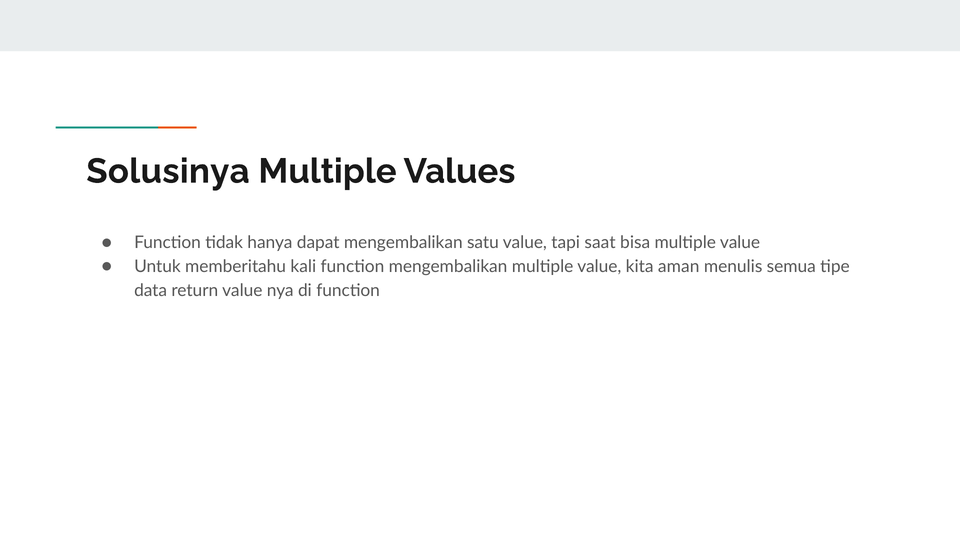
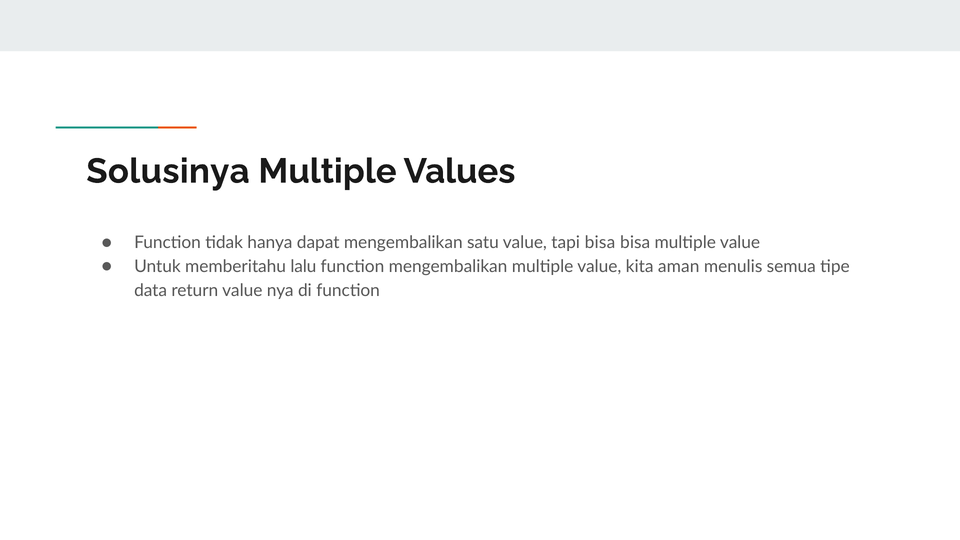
tapi saat: saat -> bisa
kali: kali -> lalu
